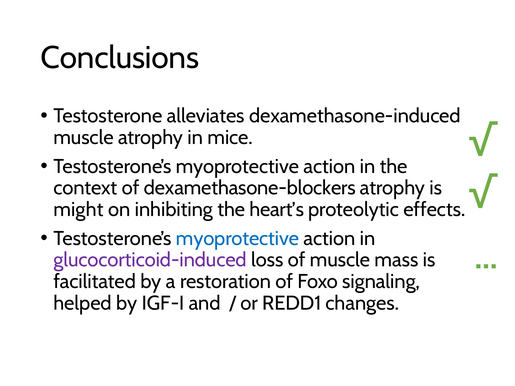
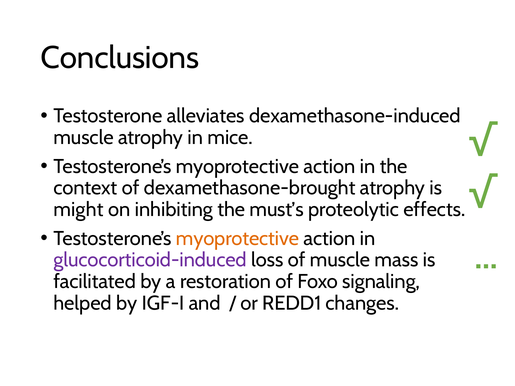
dexamethasone-blockers: dexamethasone-blockers -> dexamethasone-brought
heart’s: heart’s -> must’s
myoprotective at (237, 239) colour: blue -> orange
